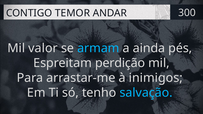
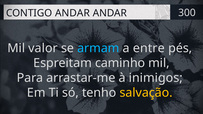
CONTIGO TEMOR: TEMOR -> ANDAR
ainda: ainda -> entre
perdição: perdição -> caminho
salvação colour: light blue -> yellow
